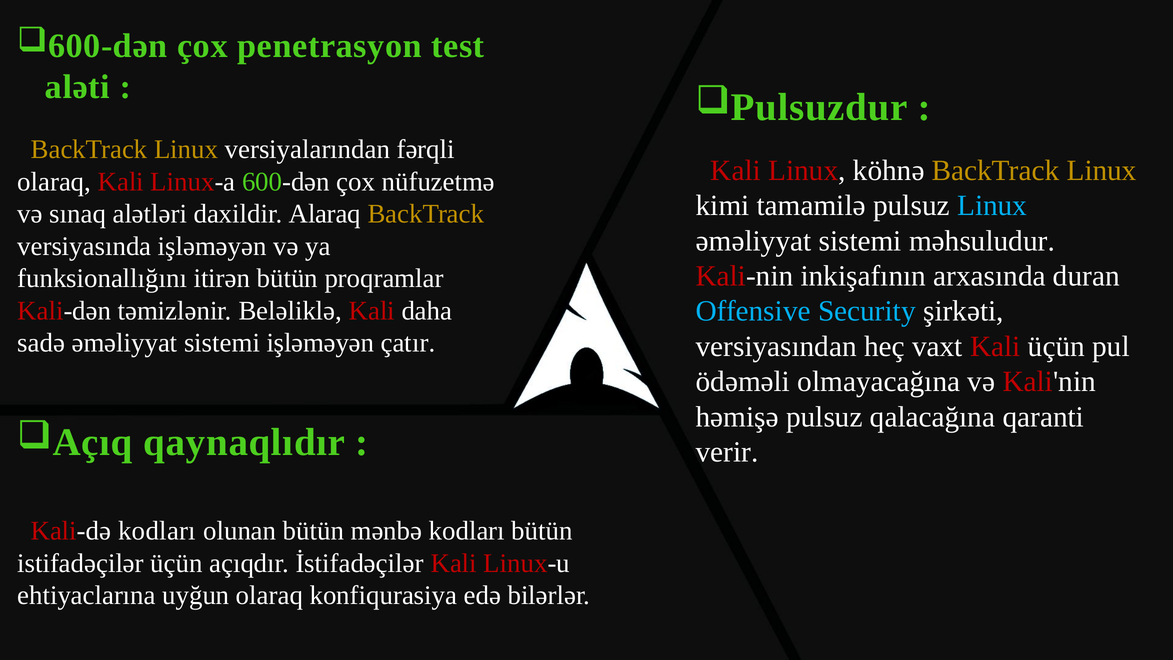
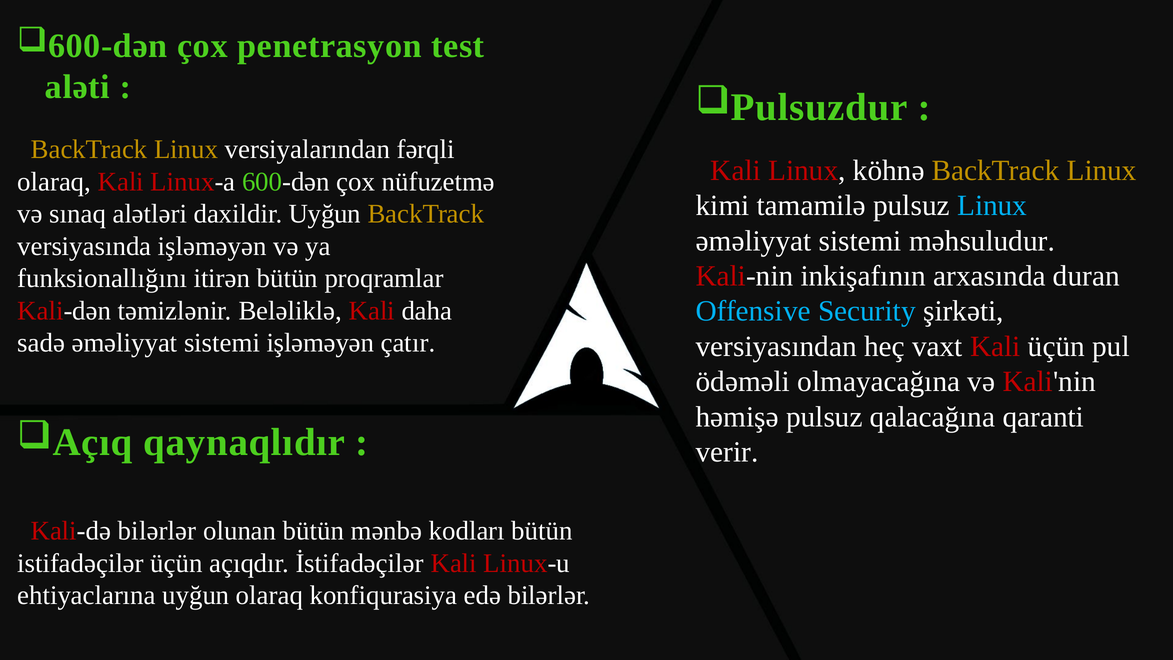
daxildir Alaraq: Alaraq -> Uyğun
Kali-də kodları: kodları -> bilərlər
